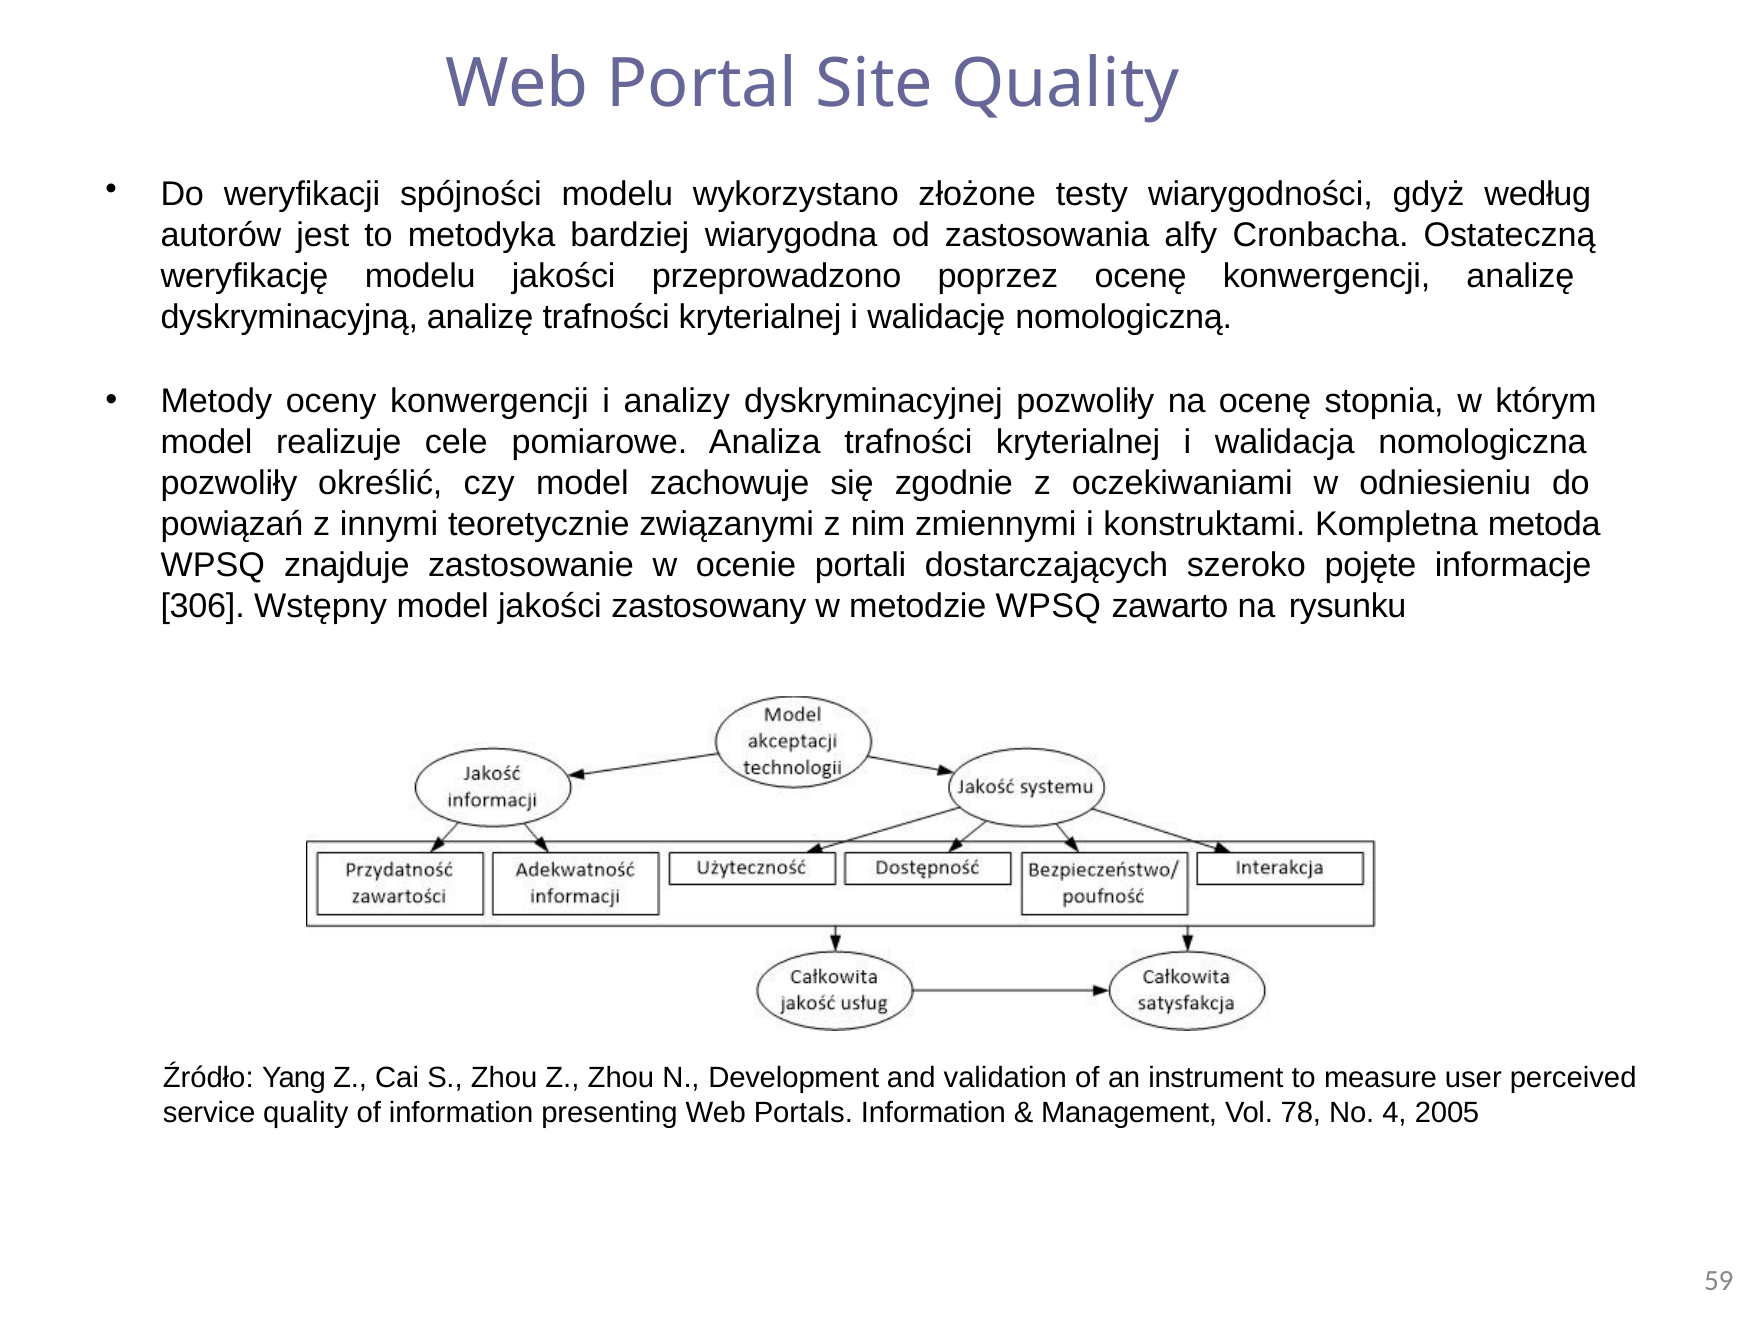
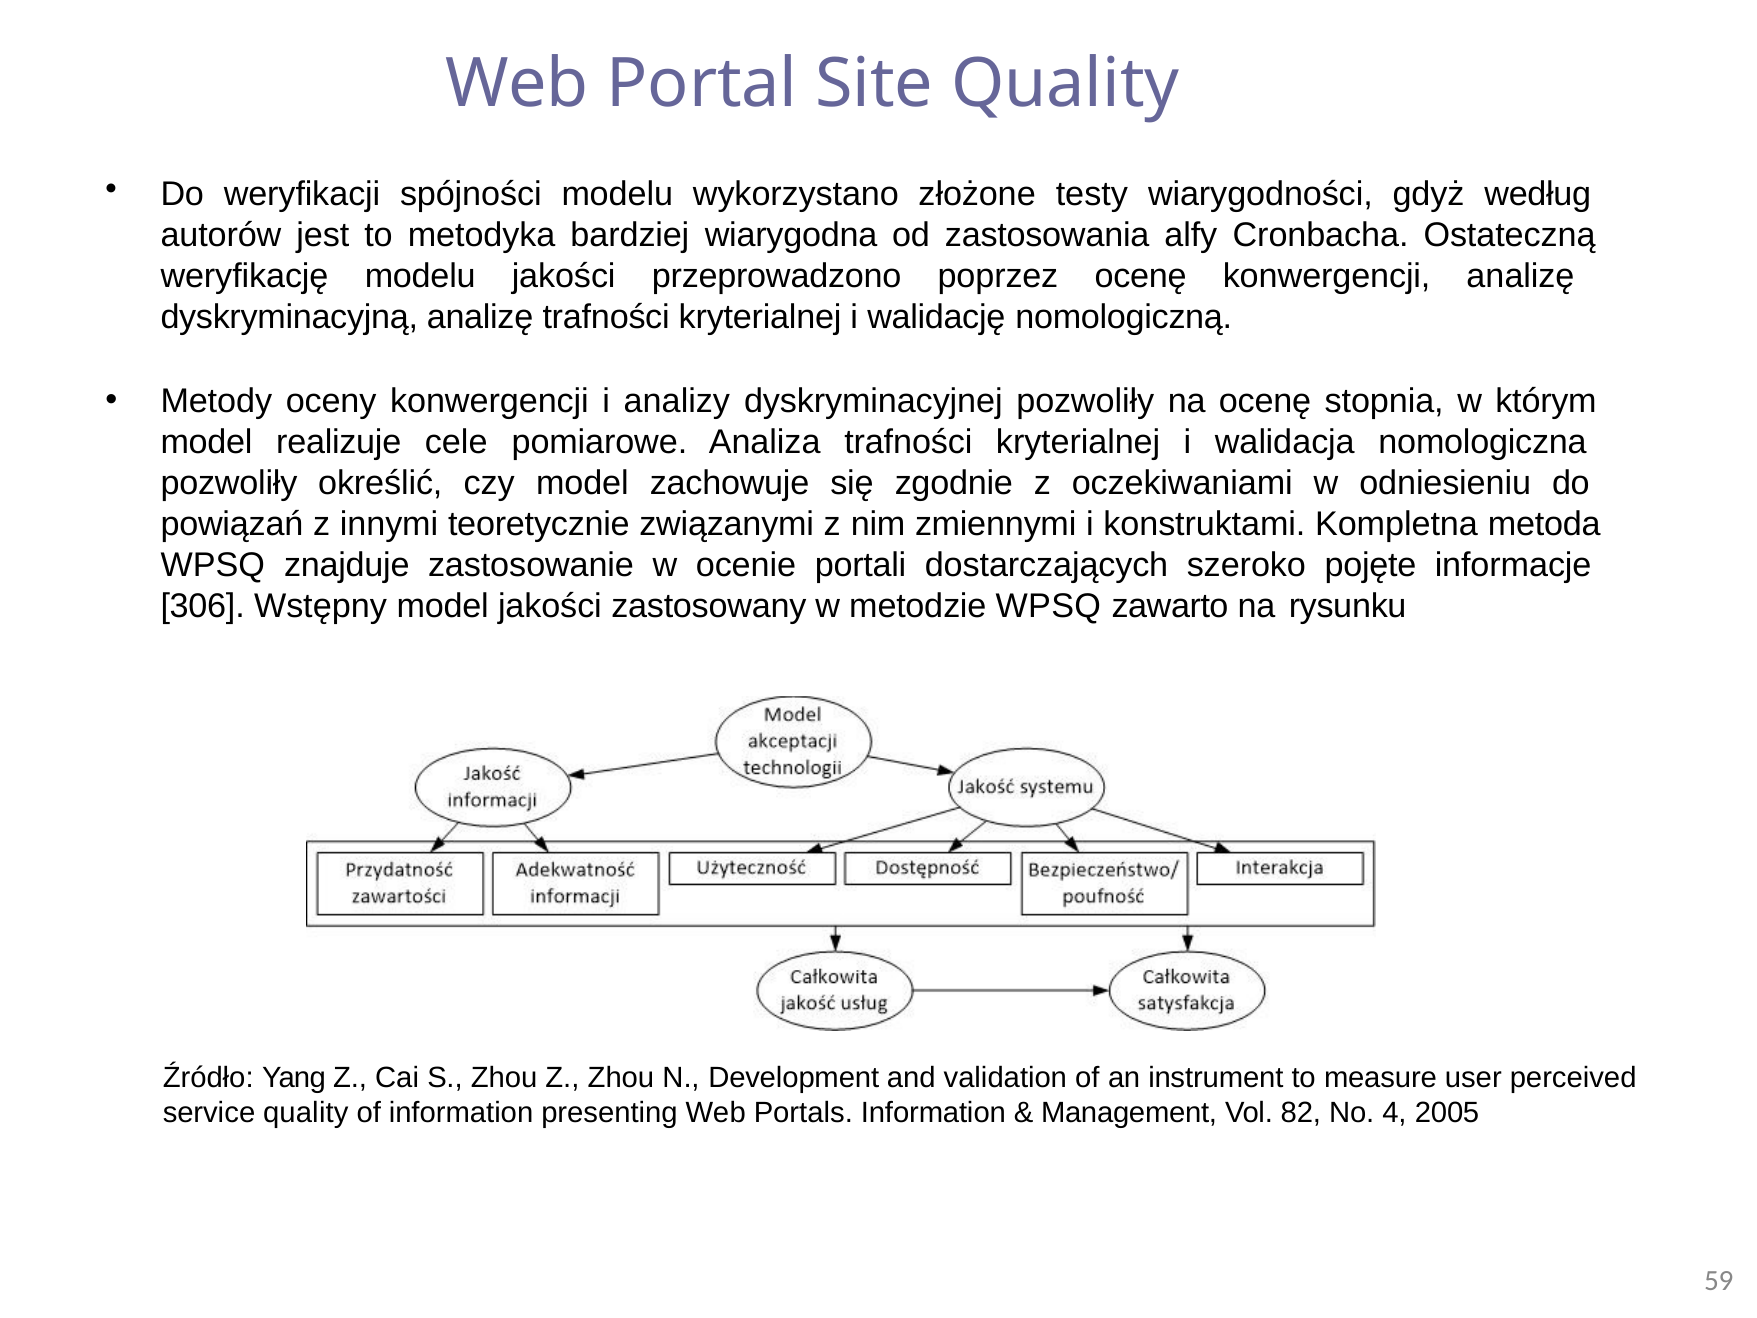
78: 78 -> 82
